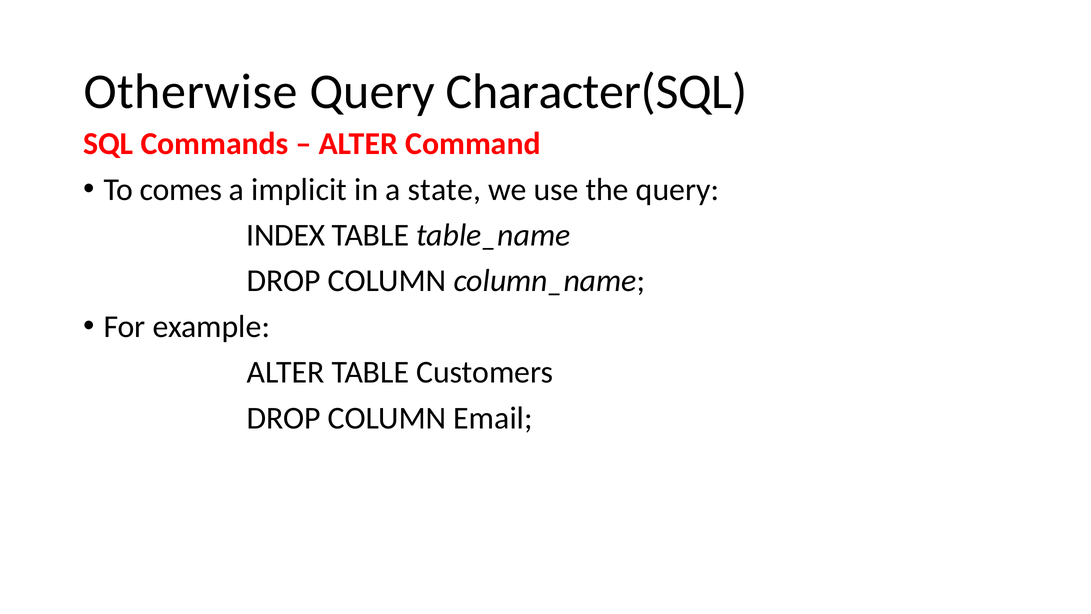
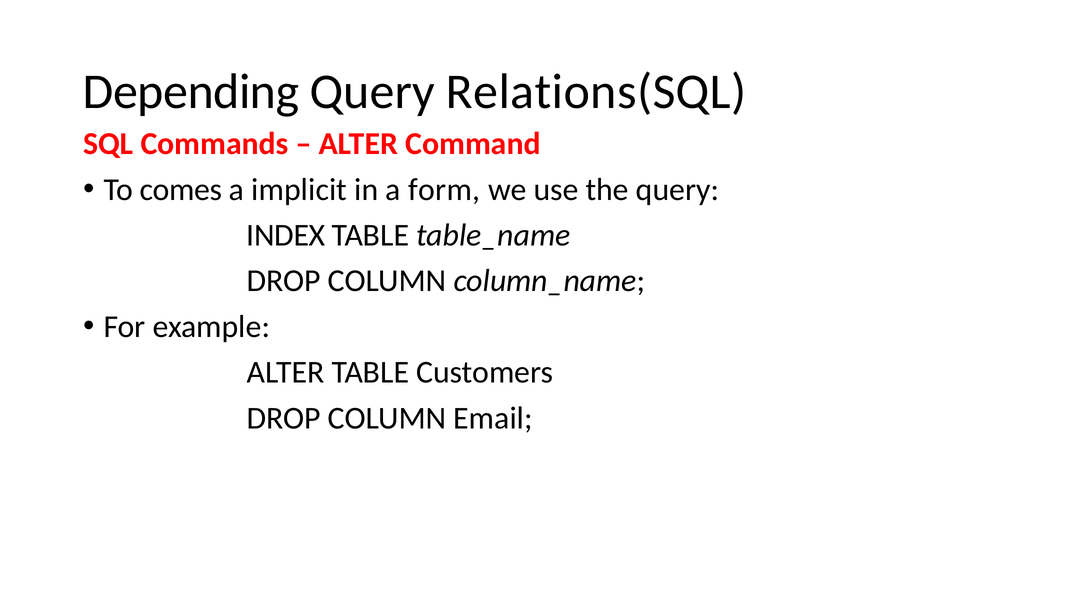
Otherwise: Otherwise -> Depending
Character(SQL: Character(SQL -> Relations(SQL
state: state -> form
